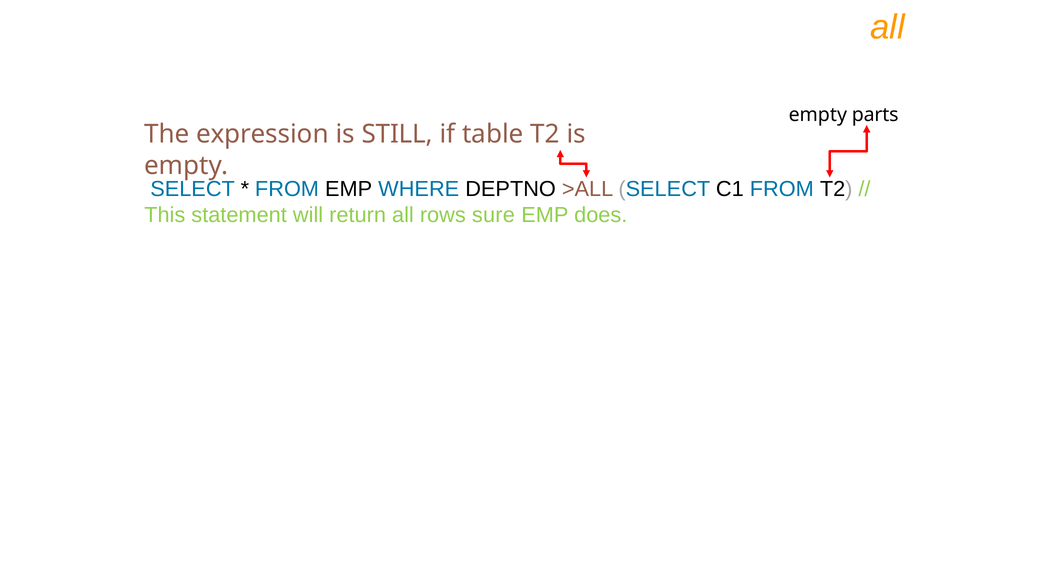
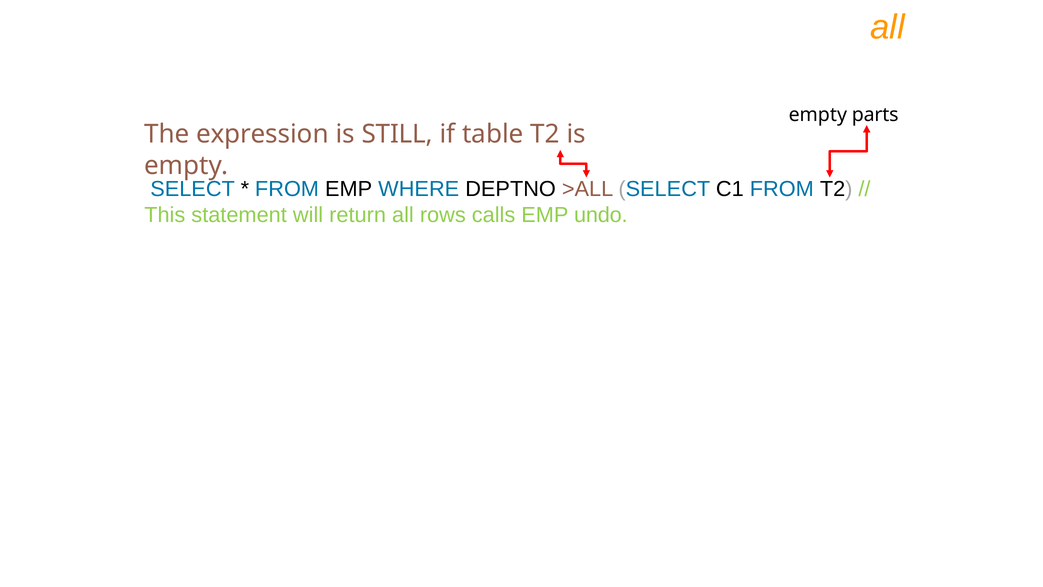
sure: sure -> calls
does: does -> undo
